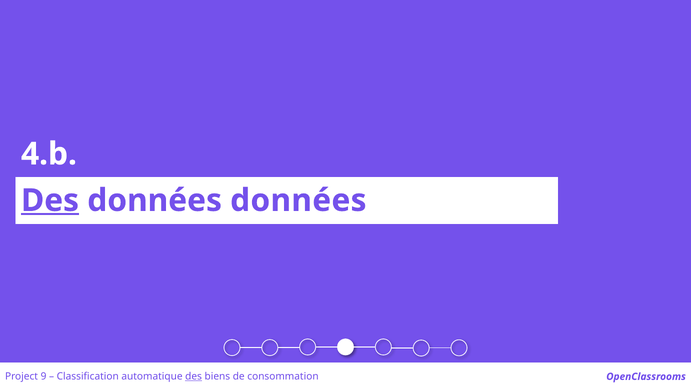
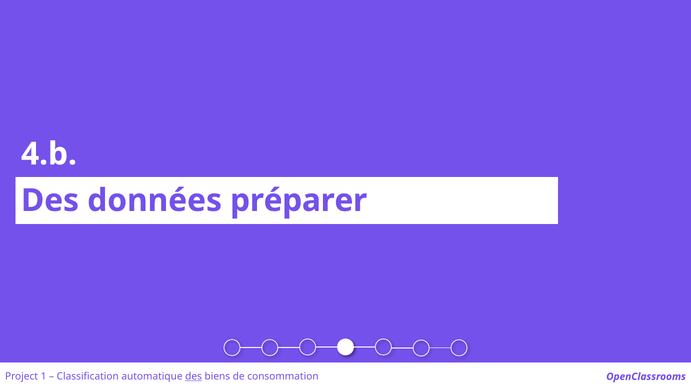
Des at (50, 200) underline: present -> none
données données: données -> préparer
9: 9 -> 1
